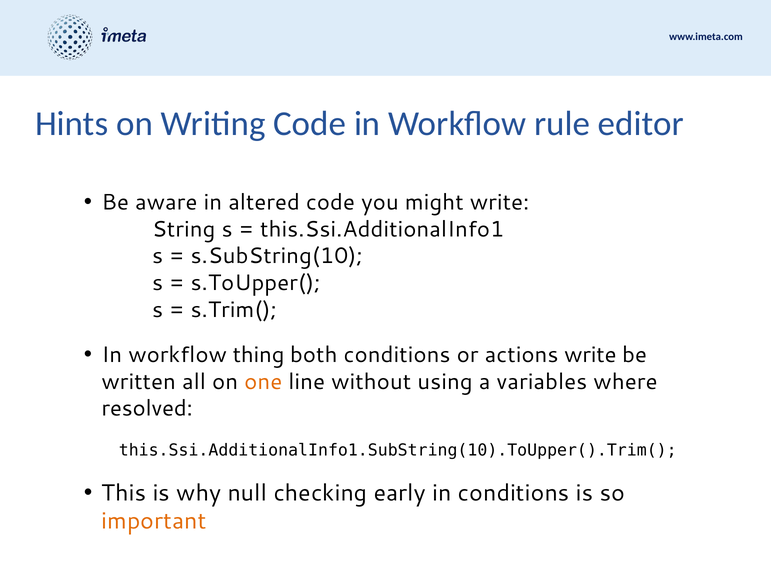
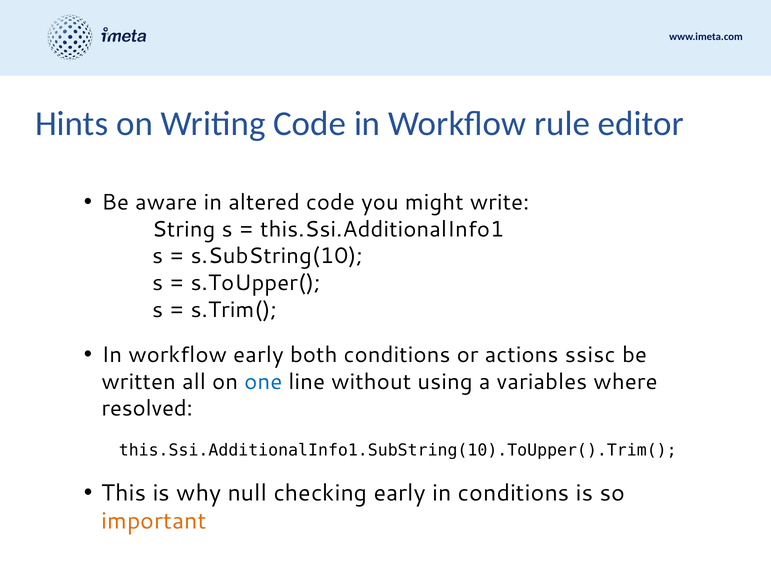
workflow thing: thing -> early
actions write: write -> ssisc
one colour: orange -> blue
